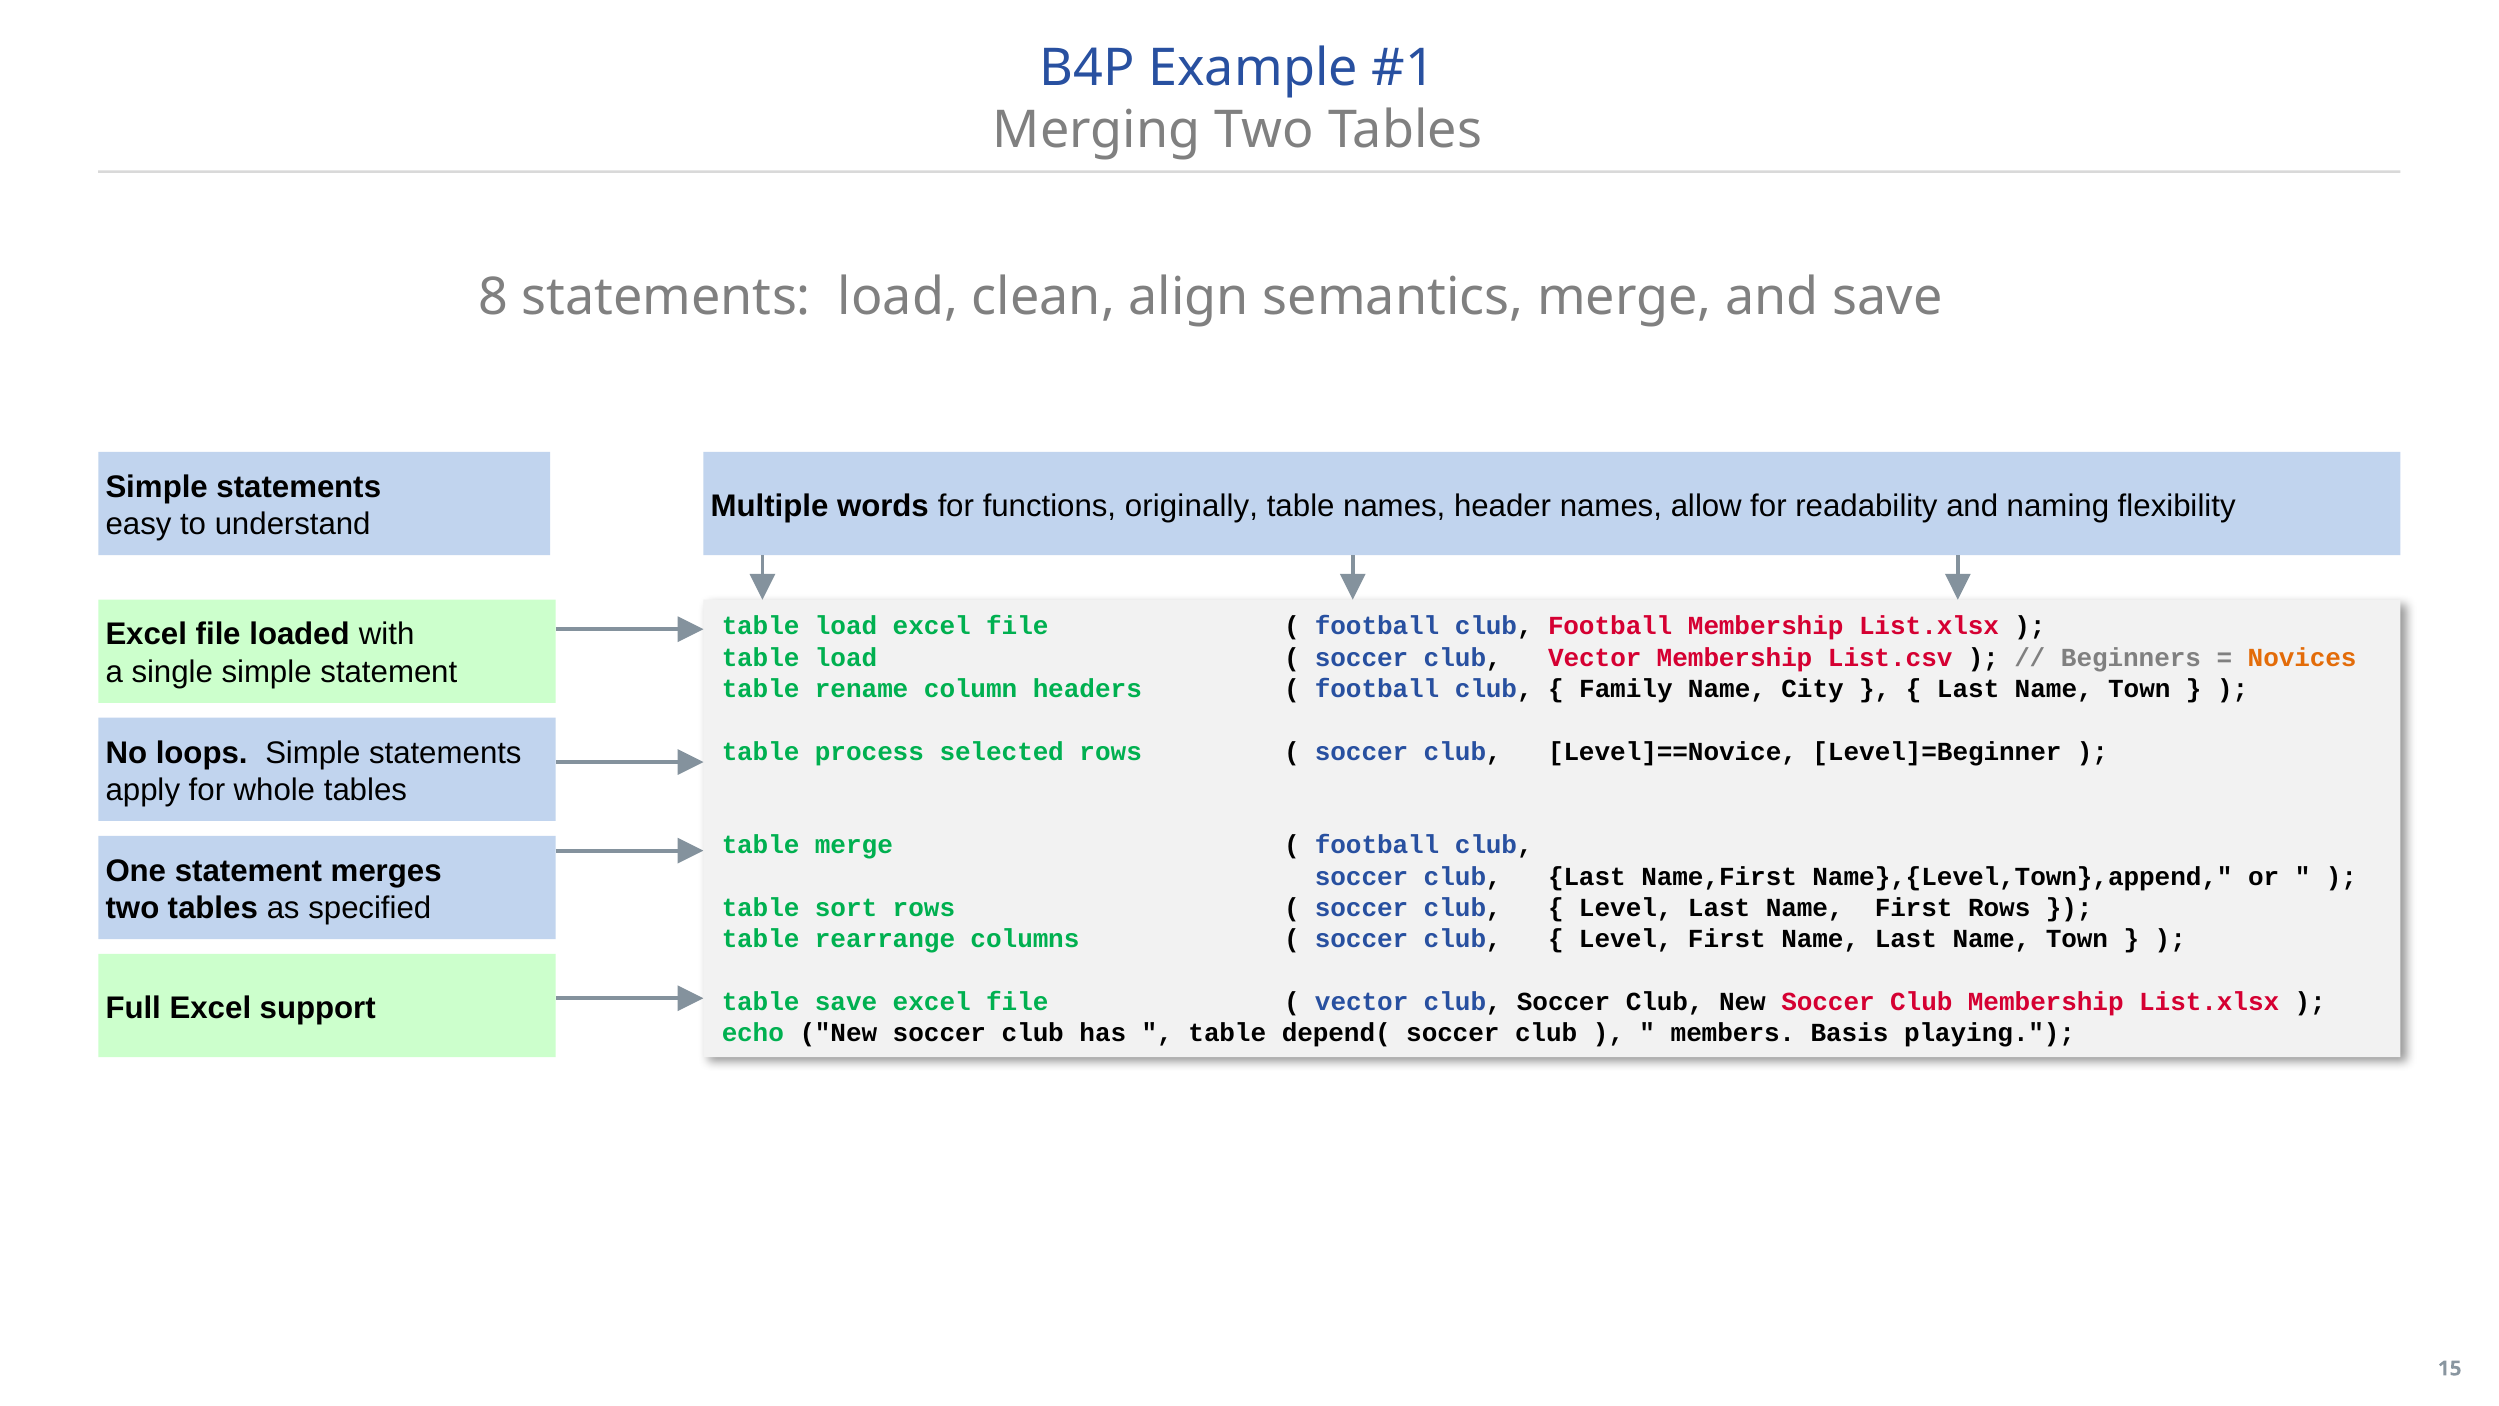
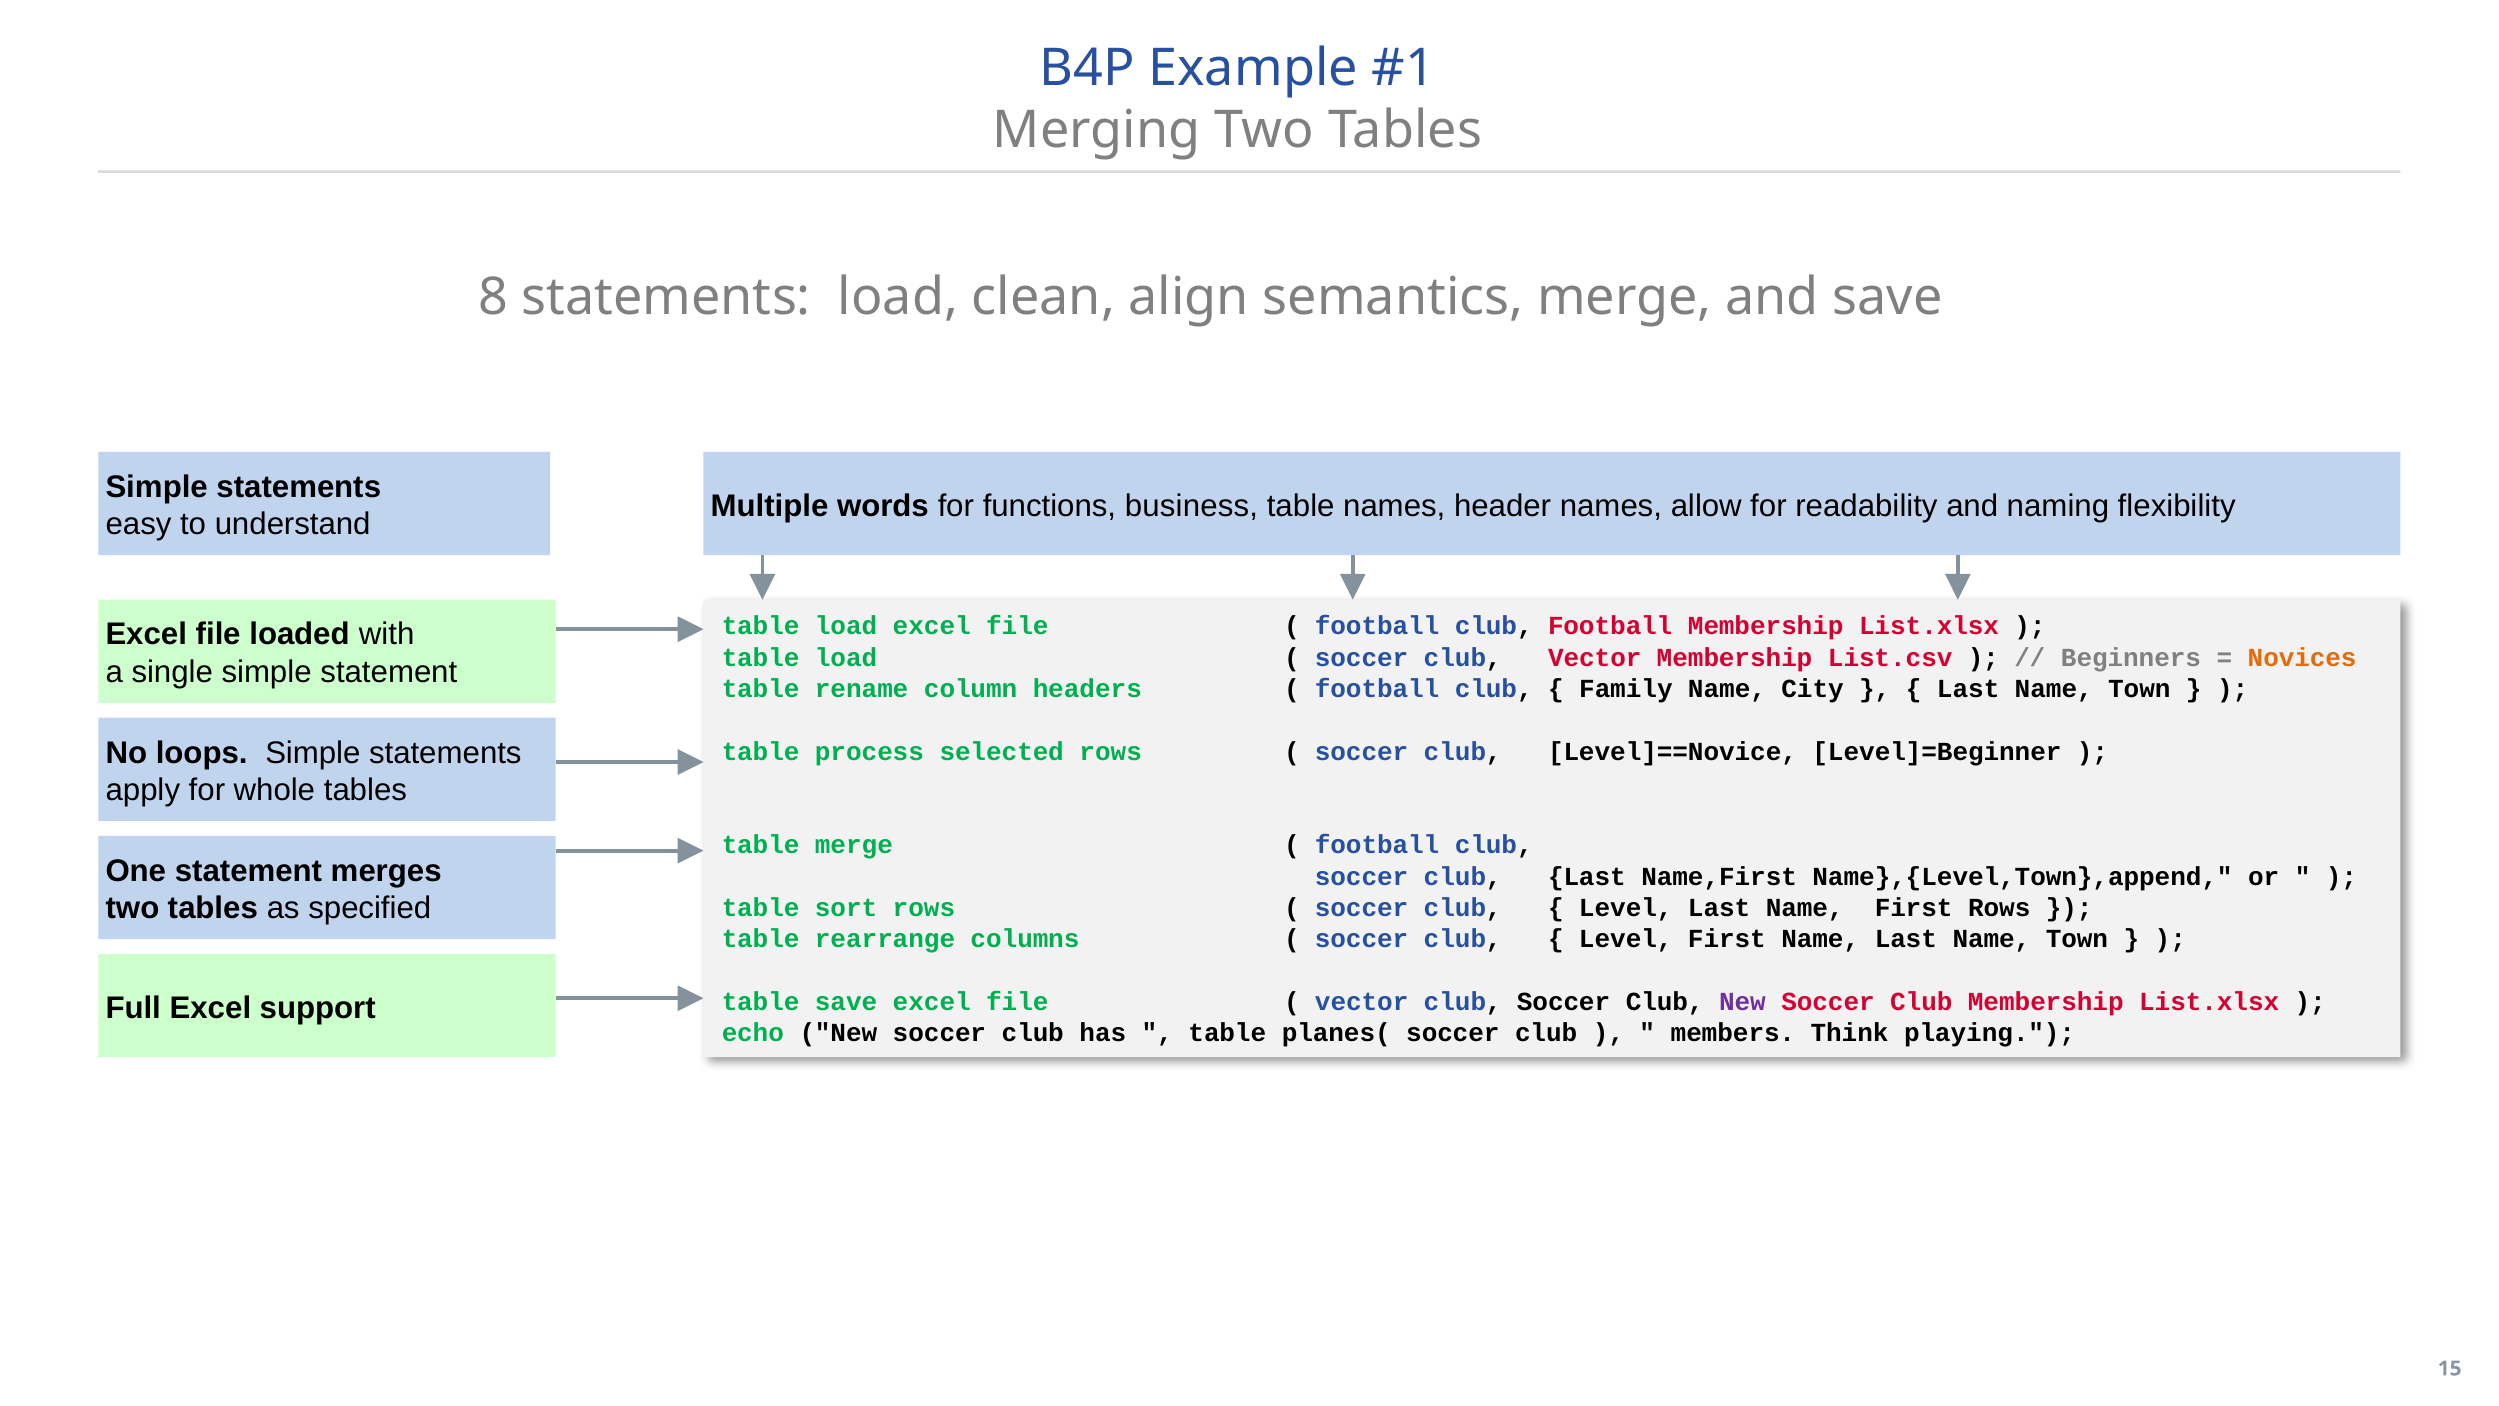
originally: originally -> business
New at (1743, 1002) colour: black -> purple
depend(: depend( -> planes(
Basis: Basis -> Think
